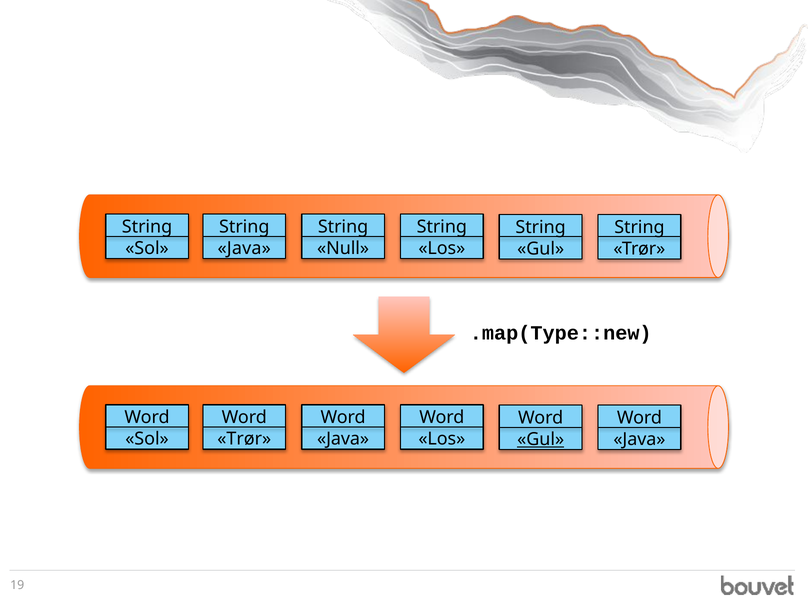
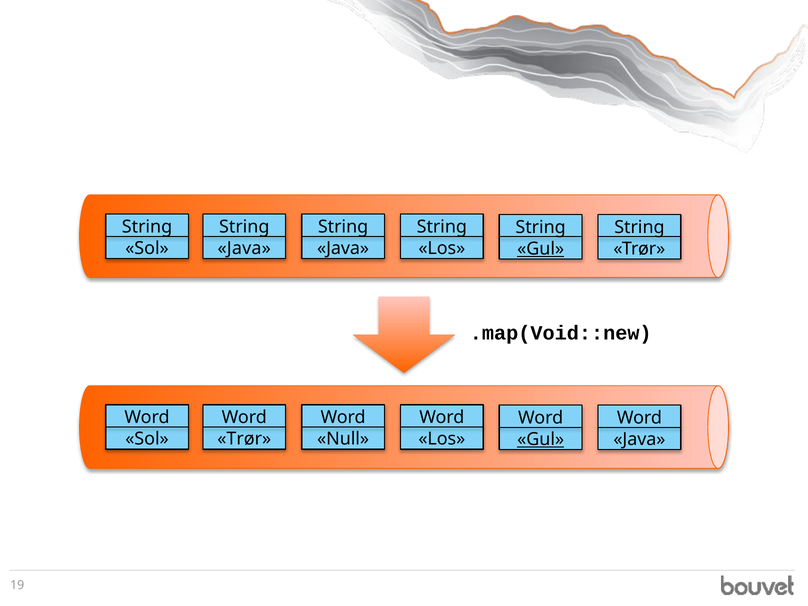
Null at (343, 248): Null -> Java
Gul at (541, 249) underline: none -> present
.map(Type::new: .map(Type::new -> .map(Void::new
Java at (343, 439): Java -> Null
